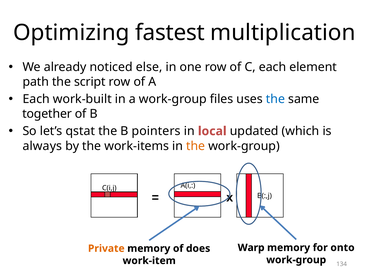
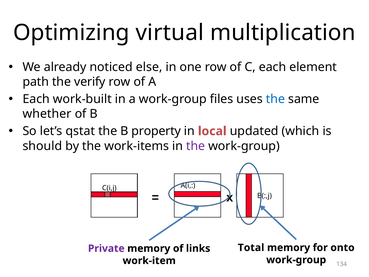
fastest: fastest -> virtual
script: script -> verify
together: together -> whether
pointers: pointers -> property
always: always -> should
the at (196, 146) colour: orange -> purple
Warp: Warp -> Total
Private colour: orange -> purple
does: does -> links
